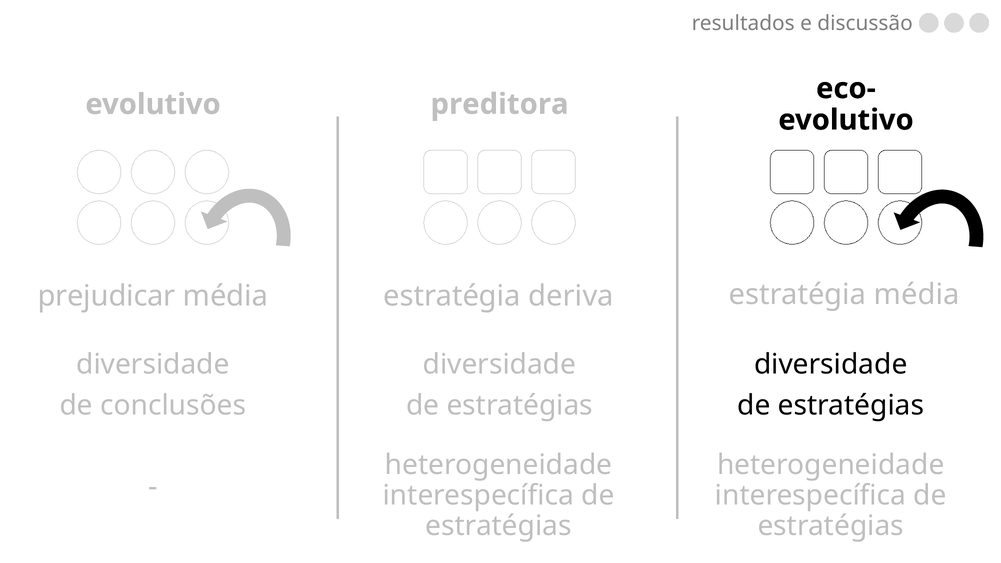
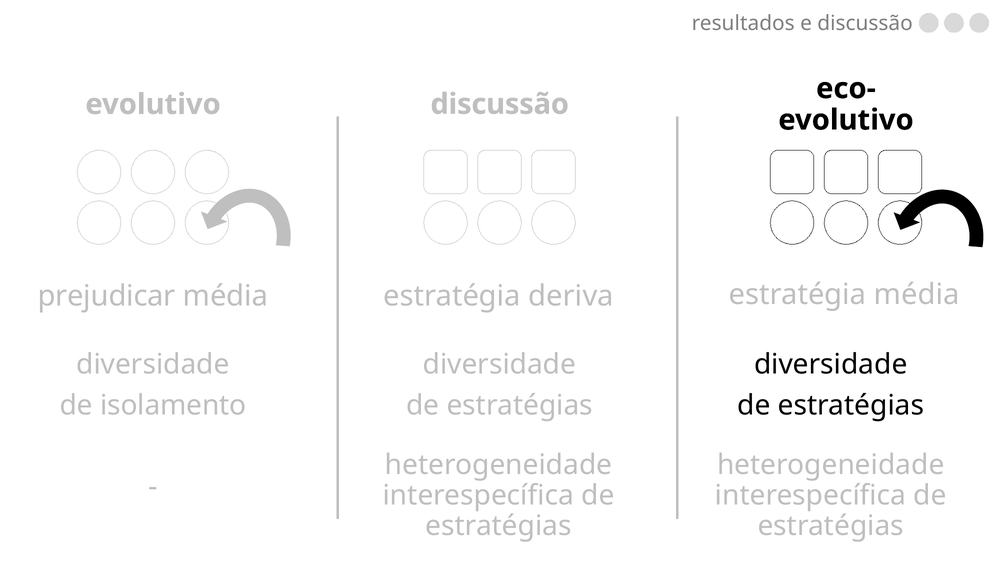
evolutivo preditora: preditora -> discussão
conclusões: conclusões -> isolamento
